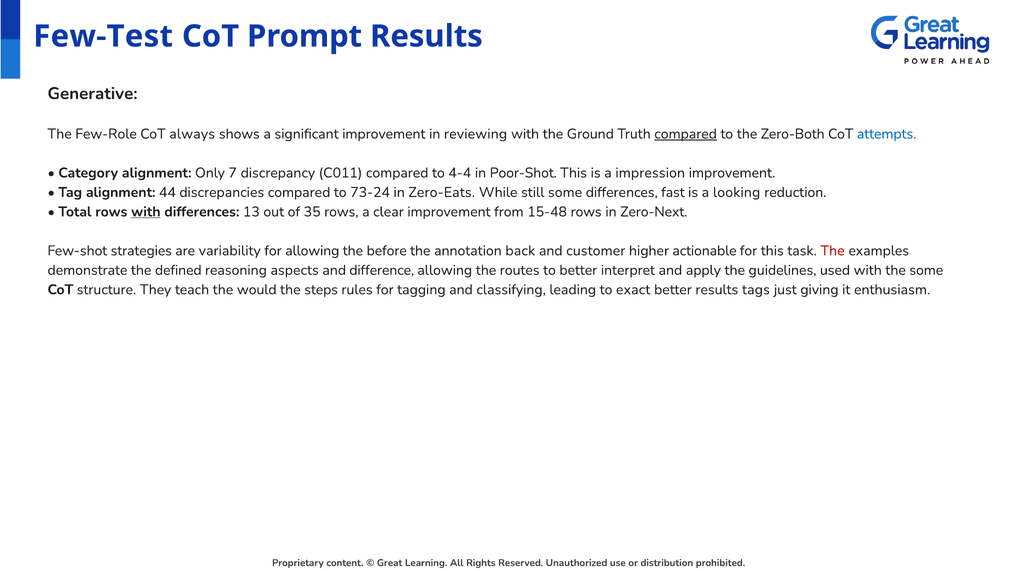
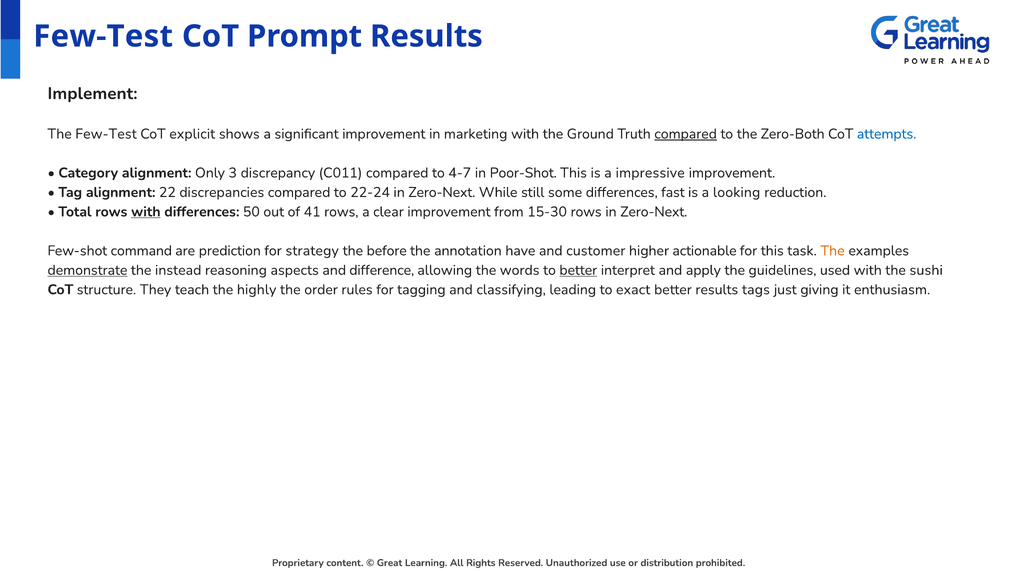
Generative: Generative -> Implement
The Few-Role: Few-Role -> Few-Test
always: always -> explicit
reviewing: reviewing -> marketing
7: 7 -> 3
4-4: 4-4 -> 4-7
impression: impression -> impressive
44: 44 -> 22
73-24: 73-24 -> 22-24
Zero-Eats at (442, 192): Zero-Eats -> Zero-Next
13: 13 -> 50
35: 35 -> 41
15-48: 15-48 -> 15-30
strategies: strategies -> command
variability: variability -> prediction
for allowing: allowing -> strategy
back: back -> have
The at (833, 251) colour: red -> orange
demonstrate underline: none -> present
defined: defined -> instead
routes: routes -> words
better at (578, 270) underline: none -> present
the some: some -> sushi
would: would -> highly
steps: steps -> order
